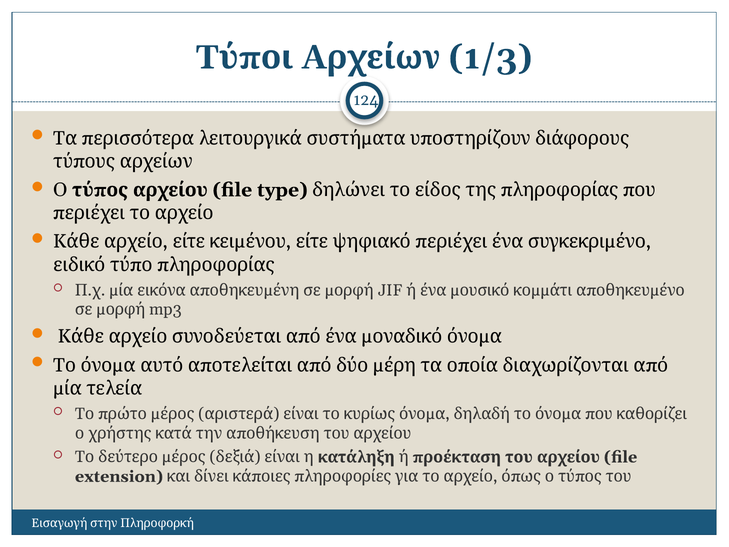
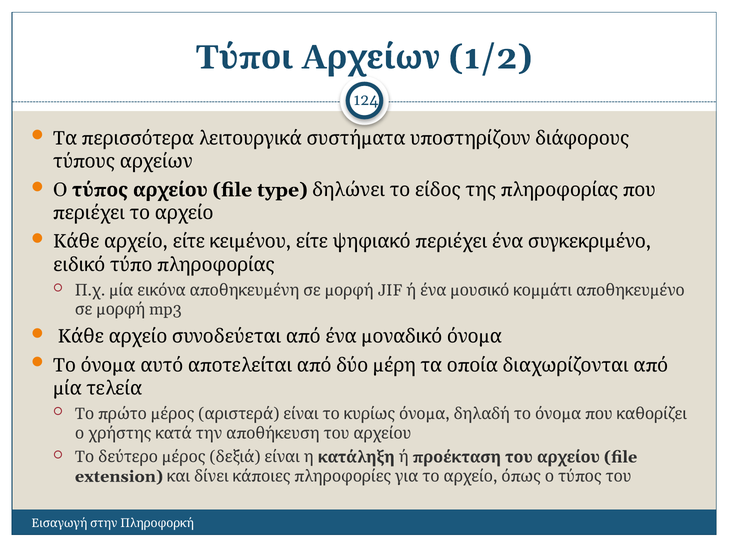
1/3: 1/3 -> 1/2
